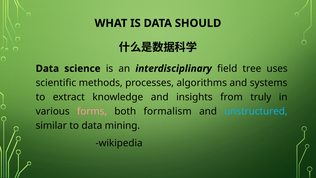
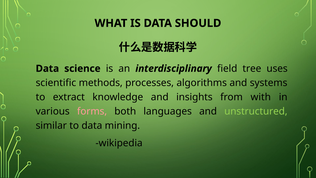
truly: truly -> with
formalism: formalism -> languages
unstructured colour: light blue -> light green
